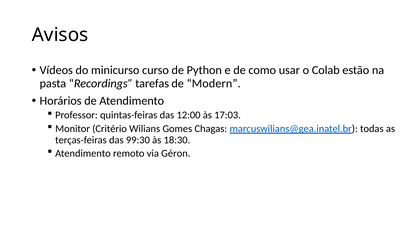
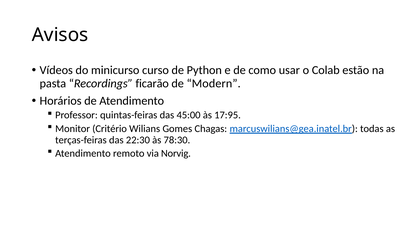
tarefas: tarefas -> ficarão
12:00: 12:00 -> 45:00
17:03: 17:03 -> 17:95
99:30: 99:30 -> 22:30
18:30: 18:30 -> 78:30
Géron: Géron -> Norvig
